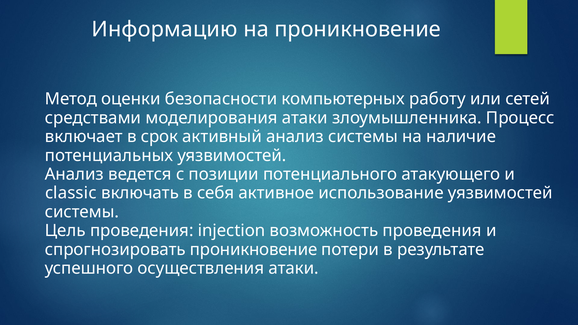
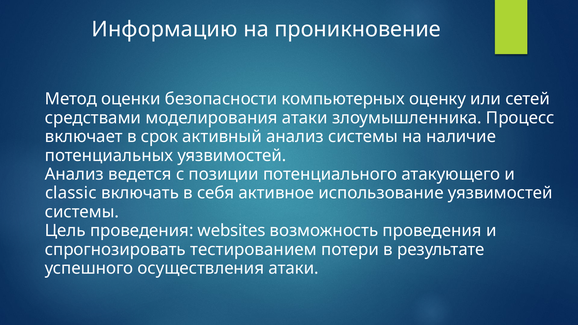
работу: работу -> оценку
injection: injection -> websites
спрогнозировать проникновение: проникновение -> тестированием
